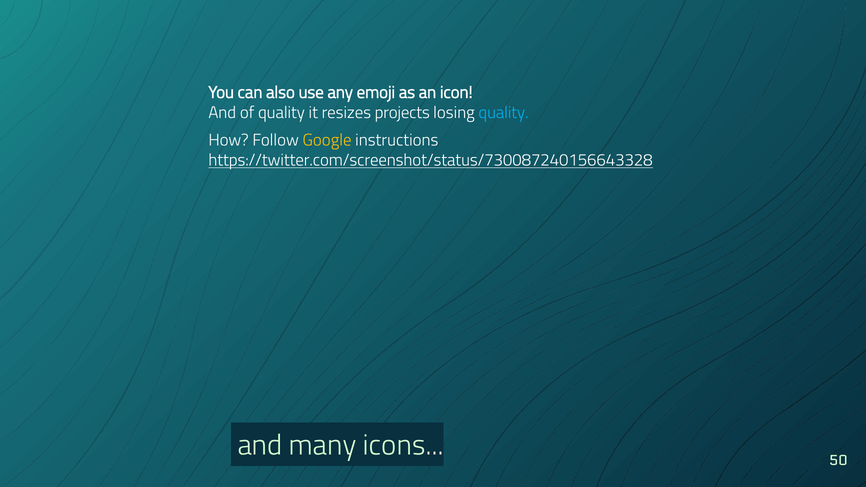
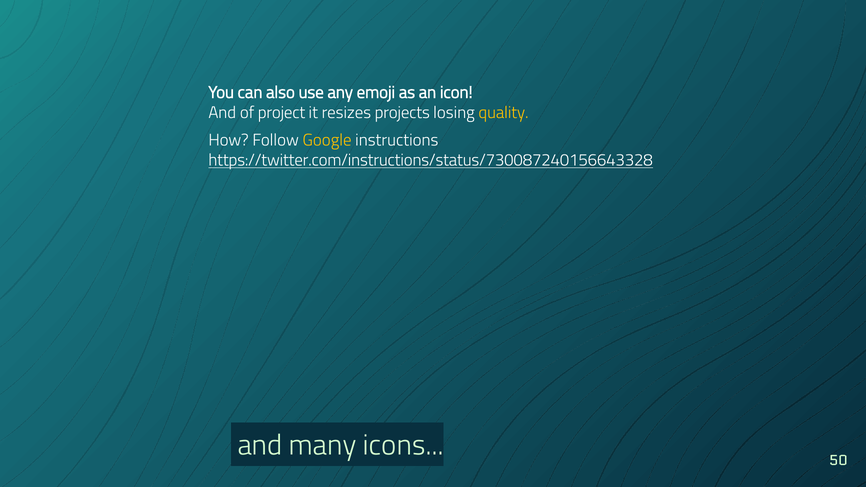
of quality: quality -> project
quality at (504, 113) colour: light blue -> yellow
https://twitter.com/screenshot/status/730087240156643328: https://twitter.com/screenshot/status/730087240156643328 -> https://twitter.com/instructions/status/730087240156643328
